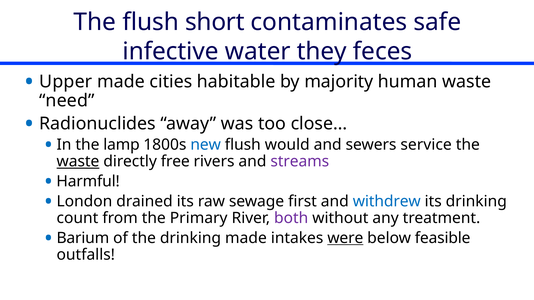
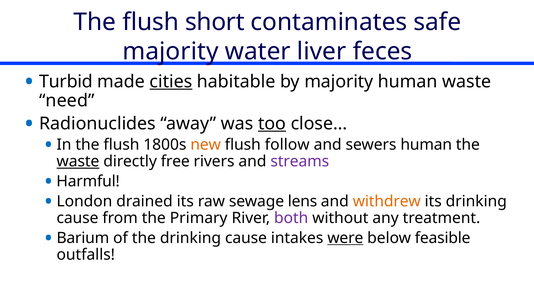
infective at (171, 51): infective -> majority
they: they -> liver
Upper: Upper -> Turbid
cities underline: none -> present
too underline: none -> present
In the lamp: lamp -> flush
new colour: blue -> orange
would: would -> follow
sewers service: service -> human
first: first -> lens
withdrew colour: blue -> orange
count at (77, 218): count -> cause
the drinking made: made -> cause
